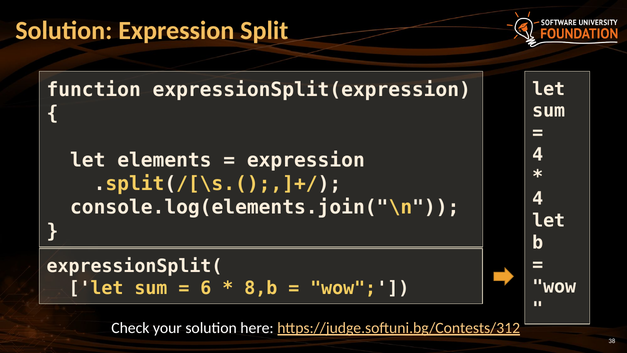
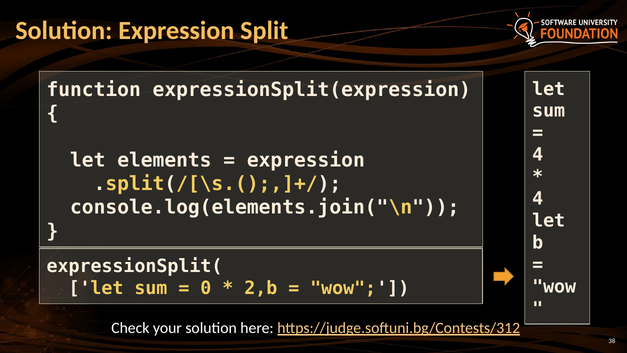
6: 6 -> 0
8,b: 8,b -> 2,b
